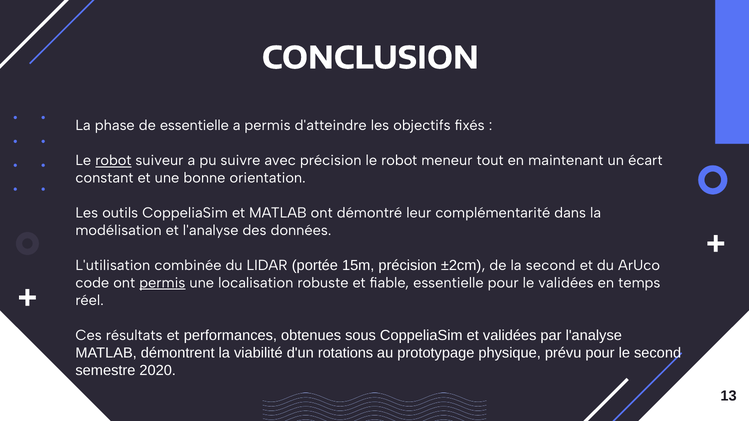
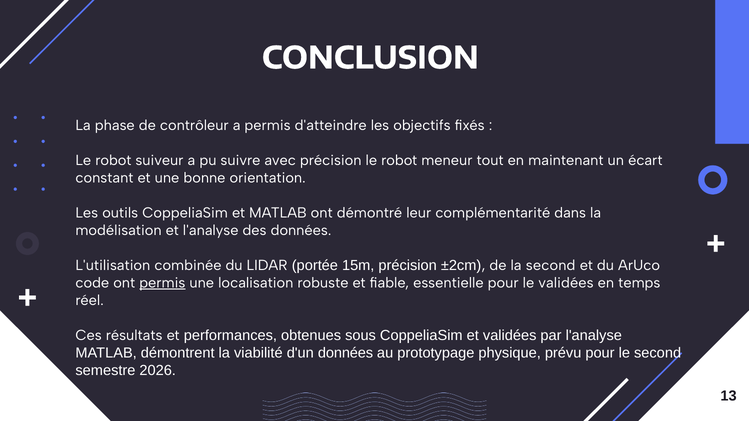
de essentielle: essentielle -> contrôleur
robot at (113, 161) underline: present -> none
d'un rotations: rotations -> données
2020: 2020 -> 2026
